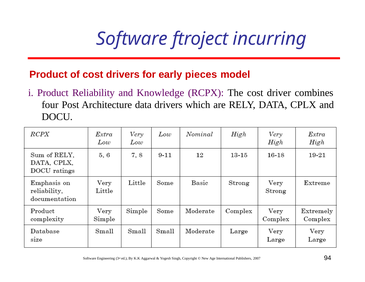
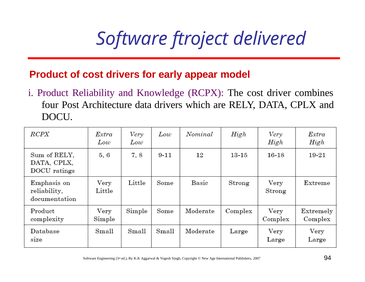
incurring: incurring -> delivered
pieces: pieces -> appear
